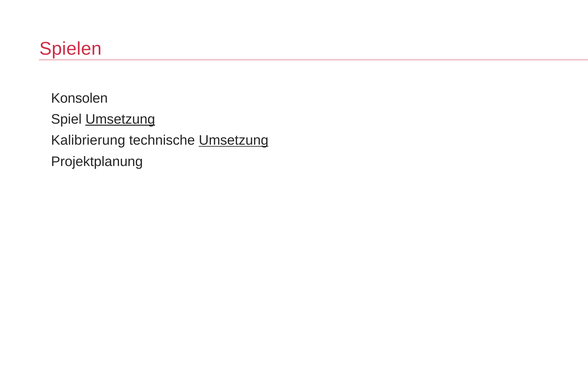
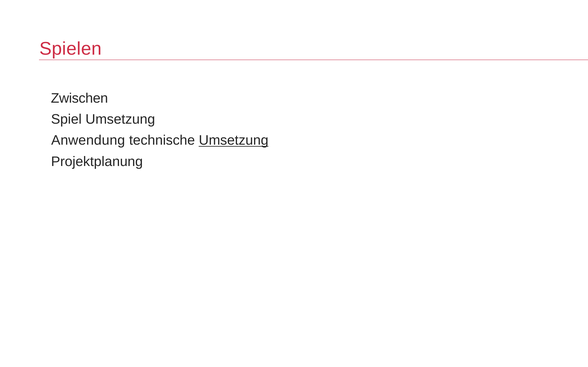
Konsolen: Konsolen -> Zwischen
Umsetzung at (120, 119) underline: present -> none
Kalibrierung: Kalibrierung -> Anwendung
